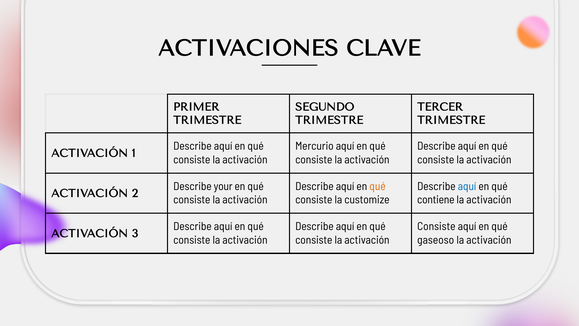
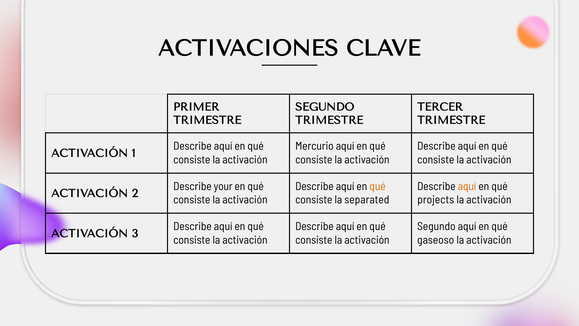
aquí at (467, 186) colour: blue -> orange
customize: customize -> separated
contiene: contiene -> projects
Consiste at (436, 226): Consiste -> Segundo
